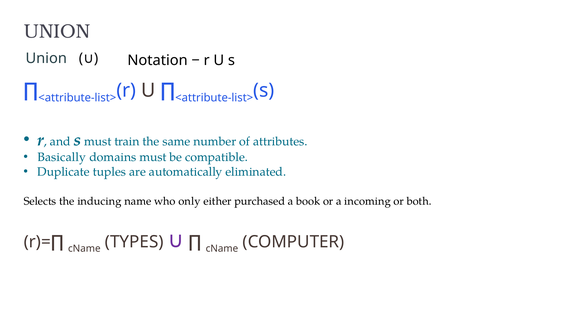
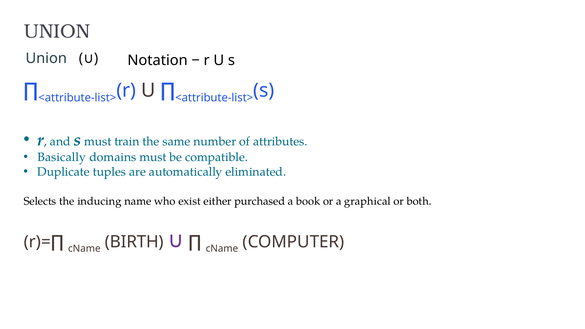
only: only -> exist
incoming: incoming -> graphical
TYPES: TYPES -> BIRTH
